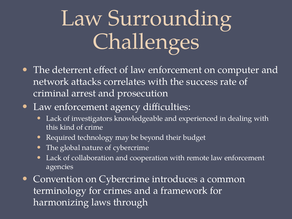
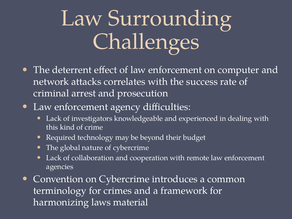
through: through -> material
